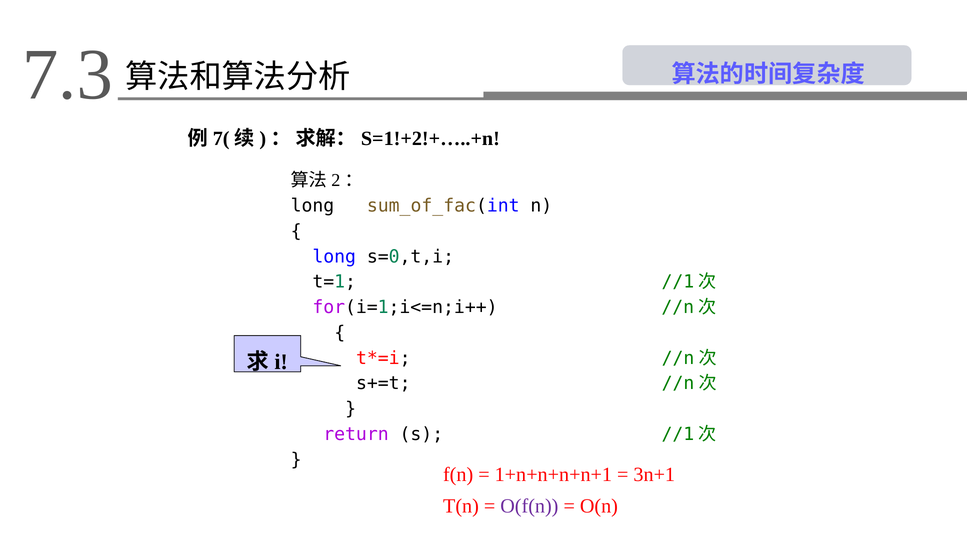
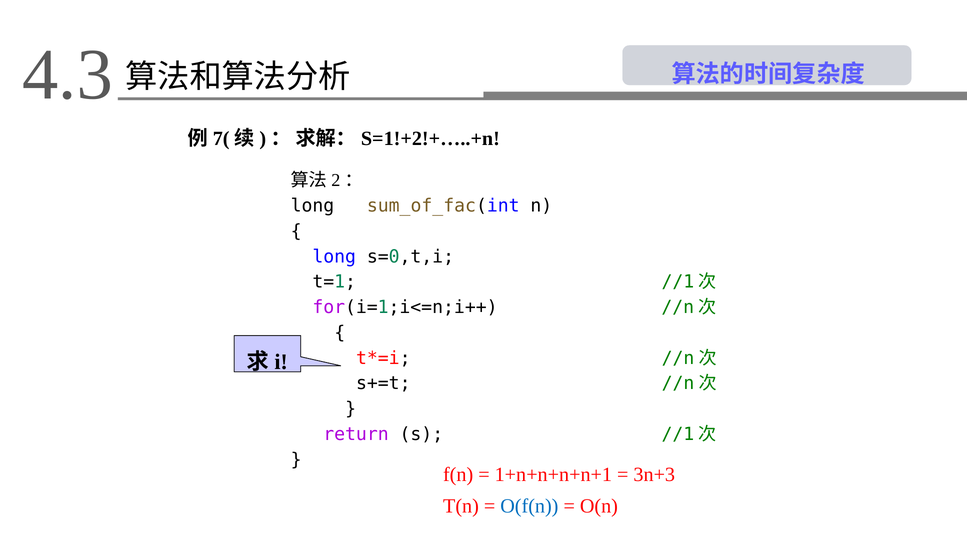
7.3: 7.3 -> 4.3
3n+1: 3n+1 -> 3n+3
O(f(n colour: purple -> blue
